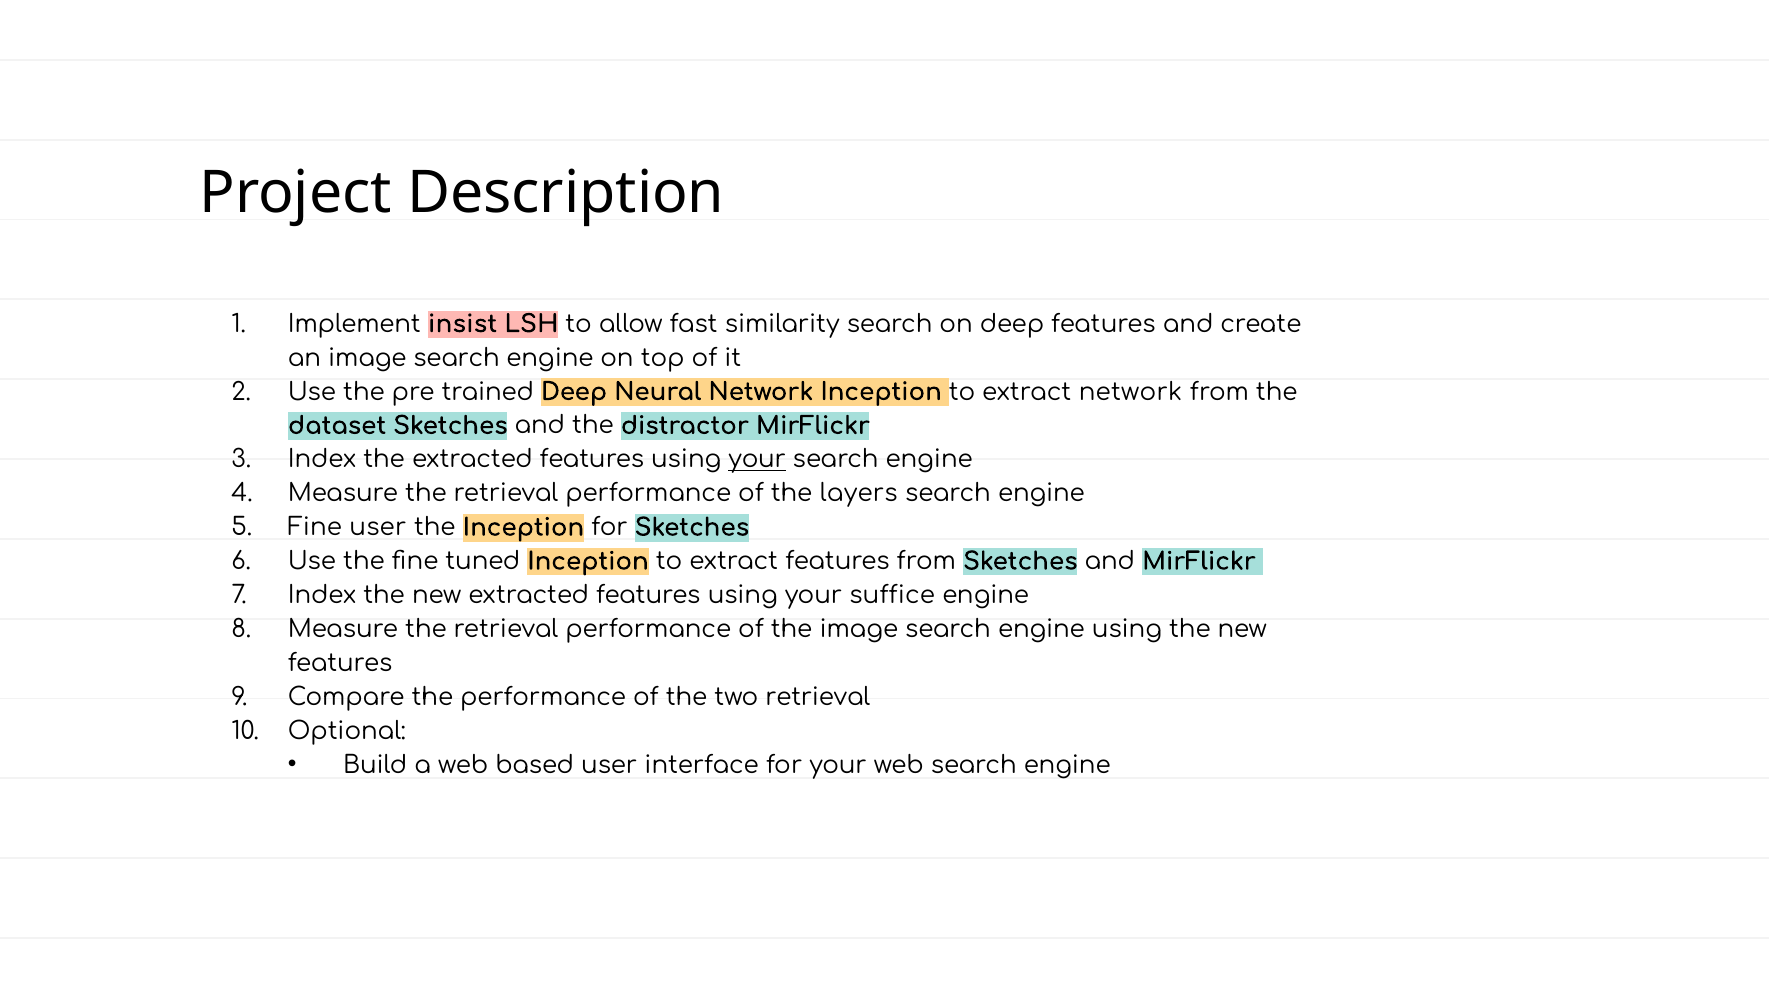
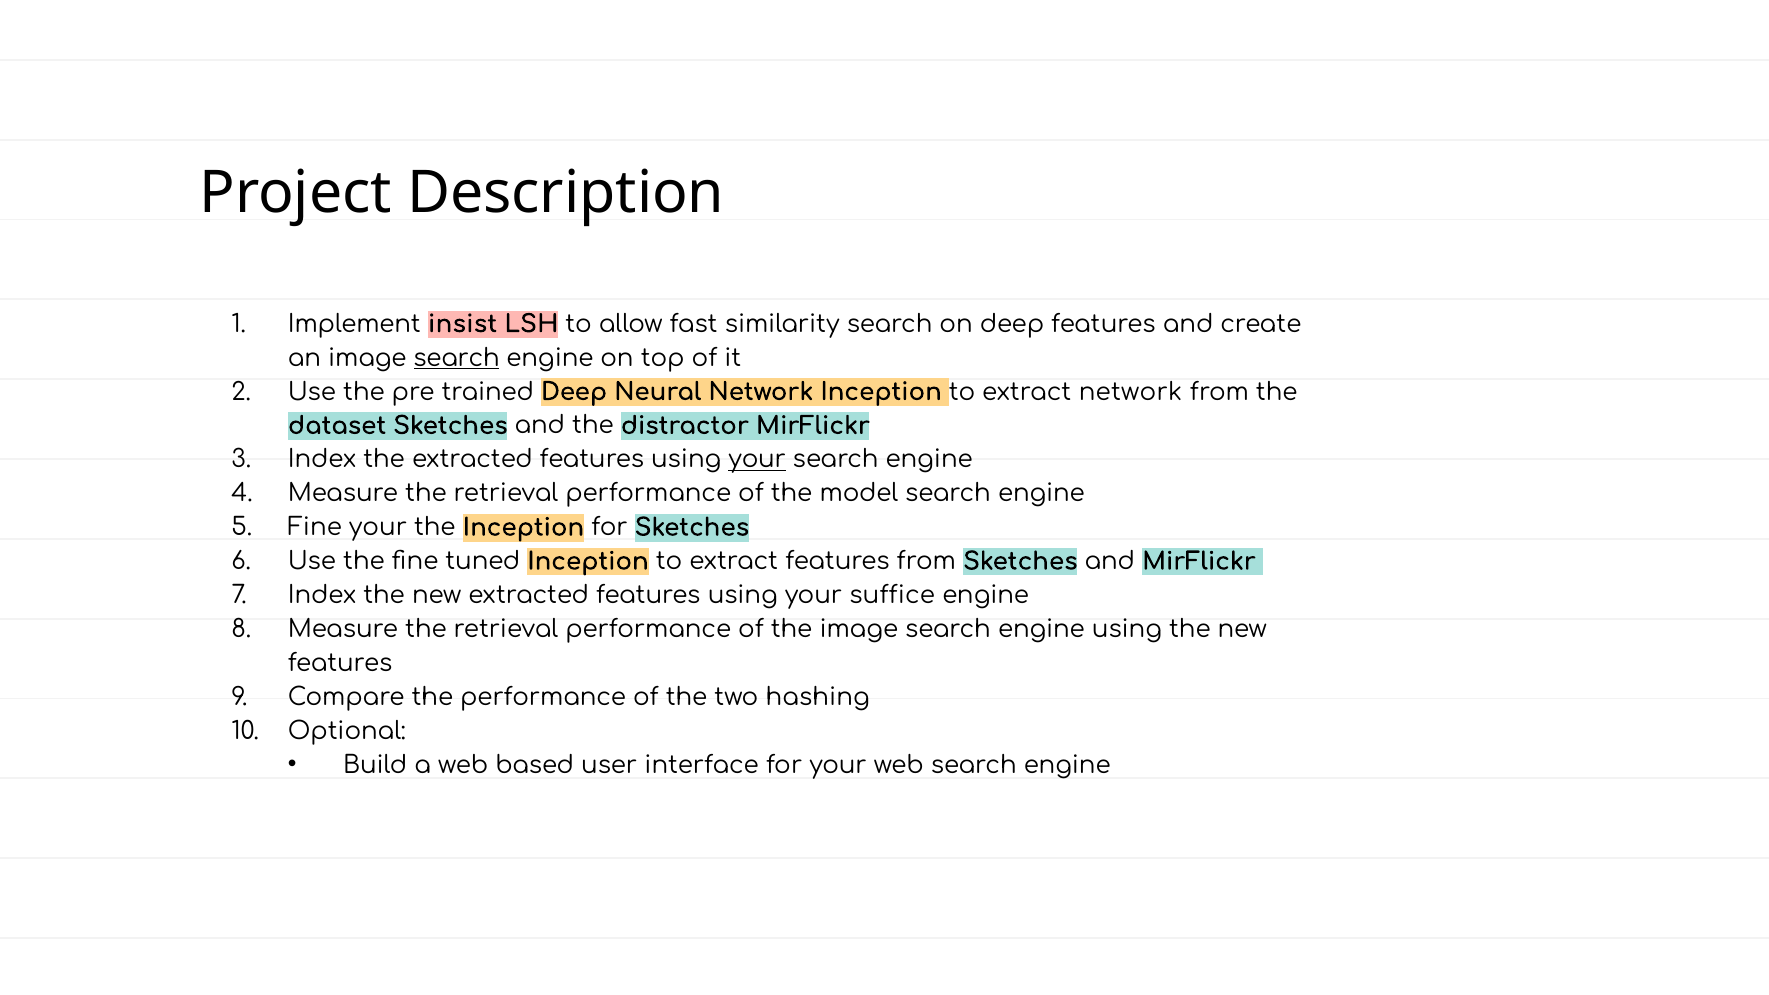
search at (457, 358) underline: none -> present
layers: layers -> model
Fine user: user -> your
two retrieval: retrieval -> hashing
